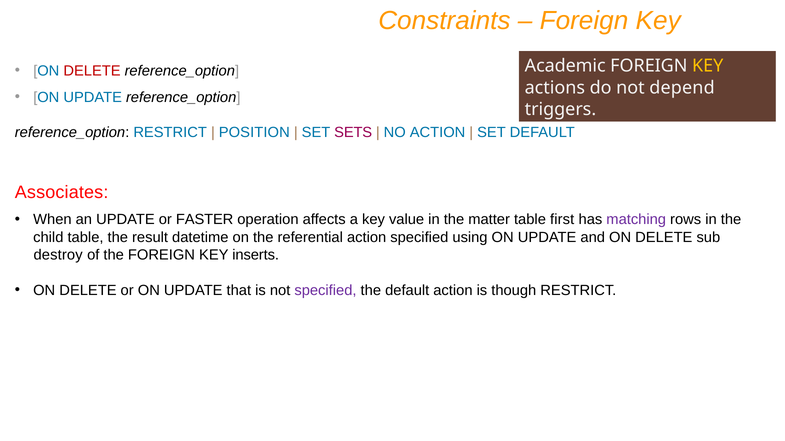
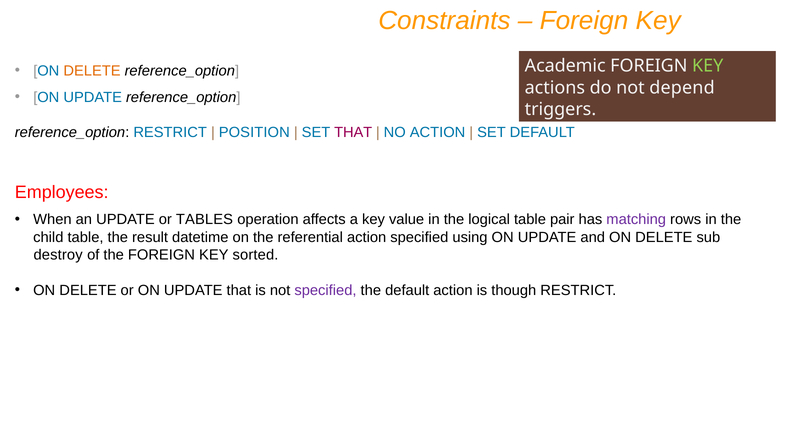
KEY at (708, 66) colour: yellow -> light green
DELETE at (92, 71) colour: red -> orange
SET SETS: SETS -> THAT
Associates: Associates -> Employees
FASTER: FASTER -> TABLES
matter: matter -> logical
first: first -> pair
inserts: inserts -> sorted
